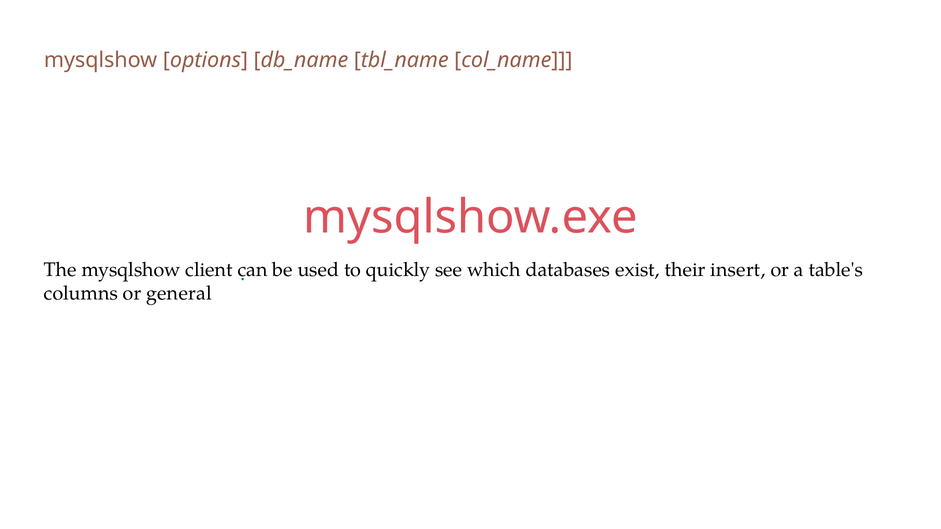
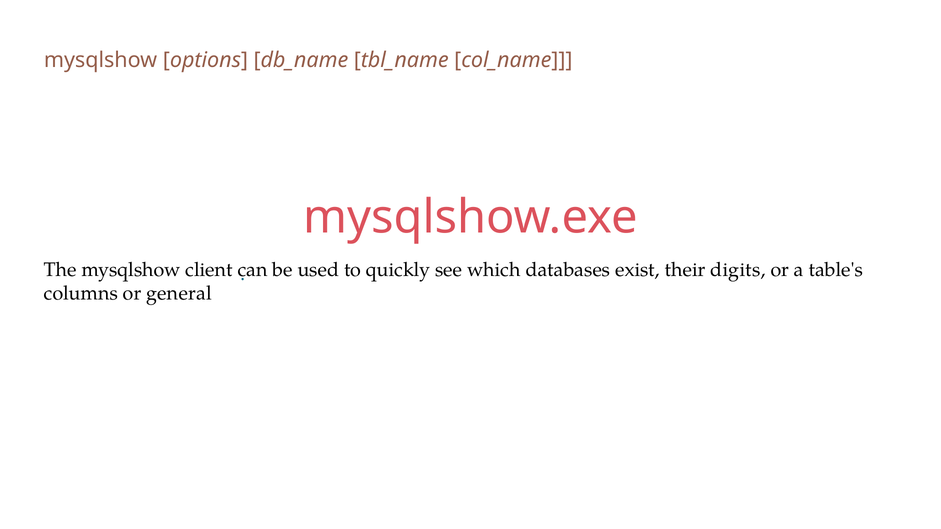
insert: insert -> digits
